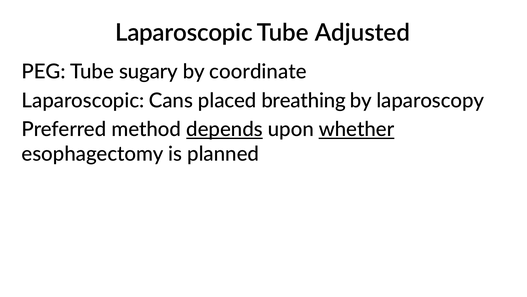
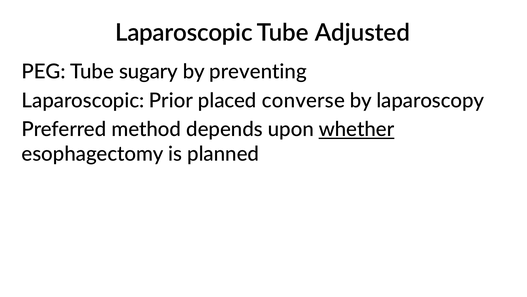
coordinate: coordinate -> preventing
Cans: Cans -> Prior
breathing: breathing -> converse
depends underline: present -> none
